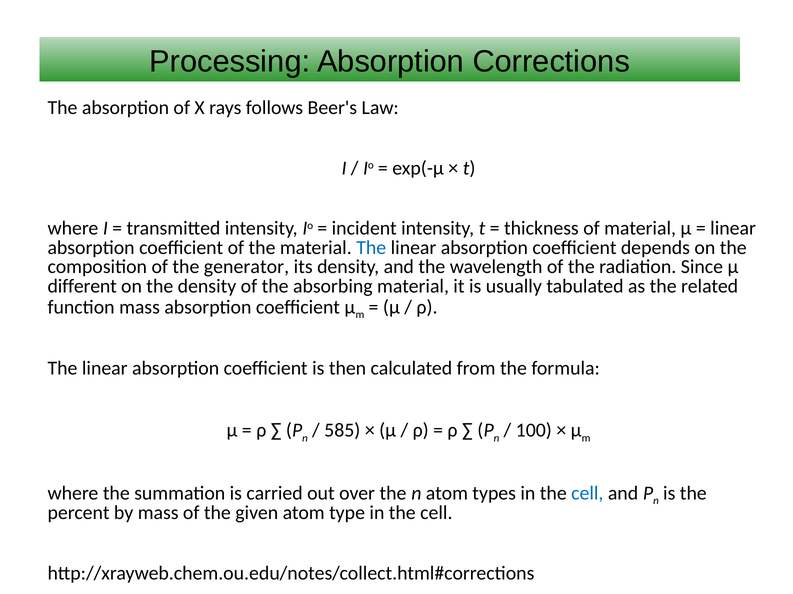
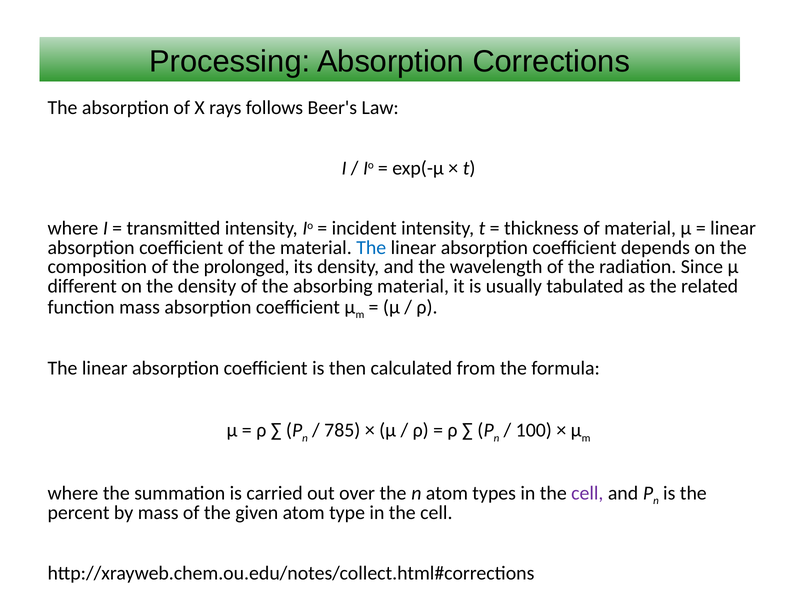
generator: generator -> prolonged
585: 585 -> 785
cell at (587, 494) colour: blue -> purple
